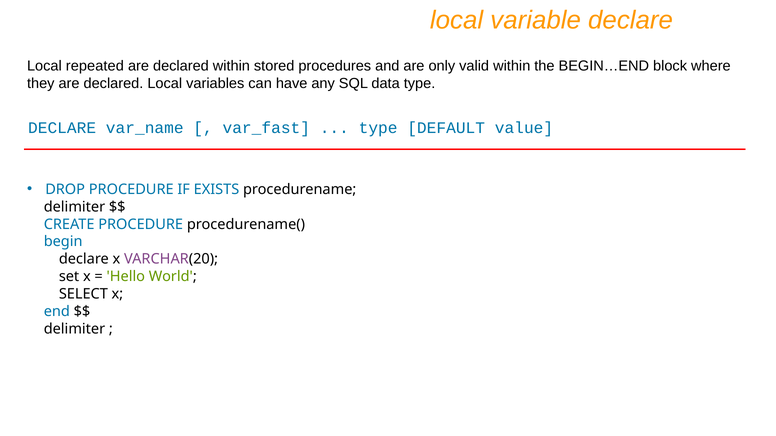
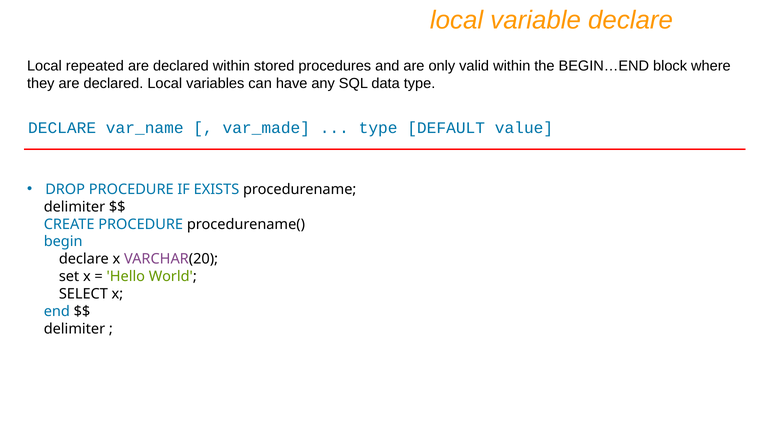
var_fast: var_fast -> var_made
